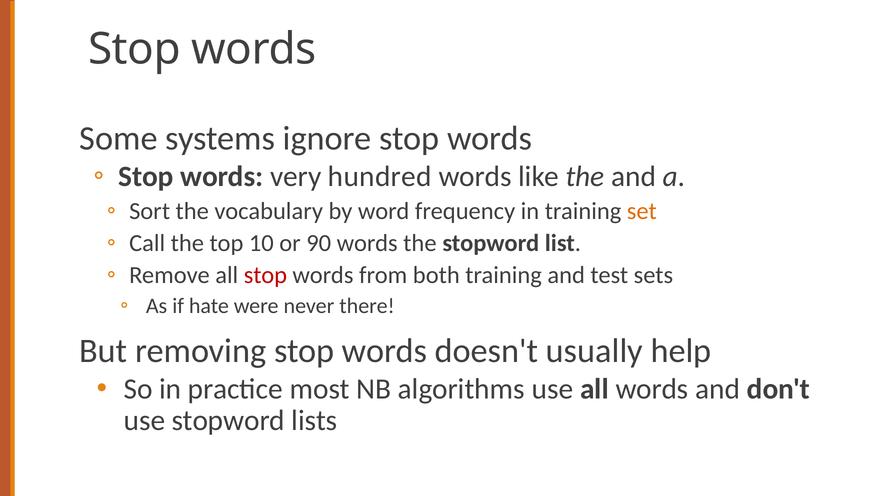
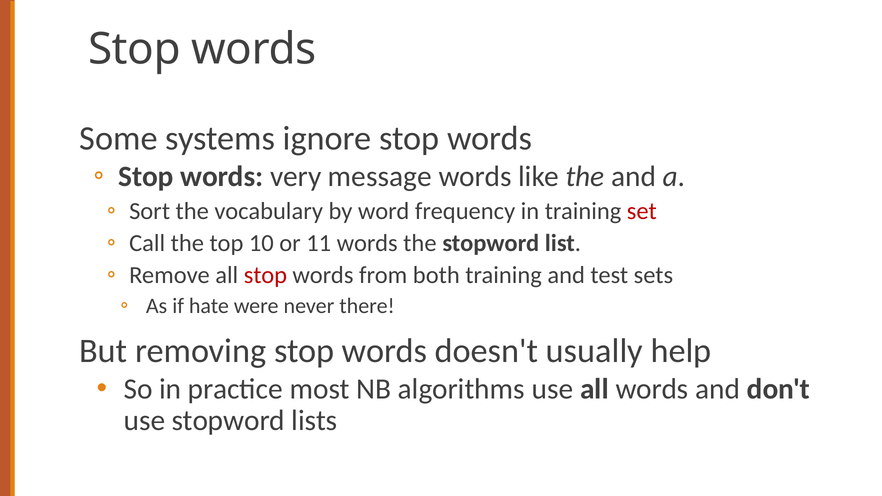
hundred: hundred -> message
set colour: orange -> red
90: 90 -> 11
